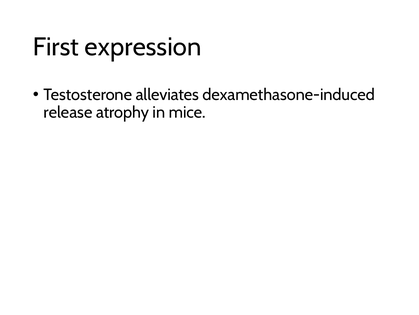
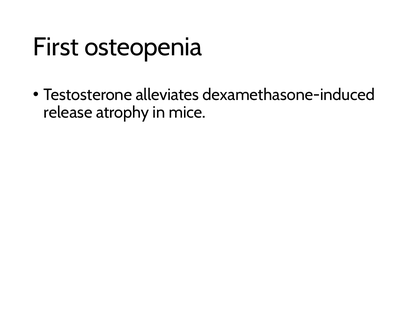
expression: expression -> osteopenia
